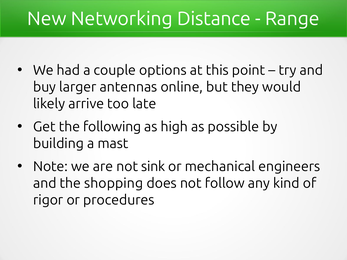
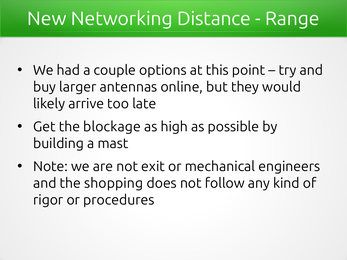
following: following -> blockage
sink: sink -> exit
